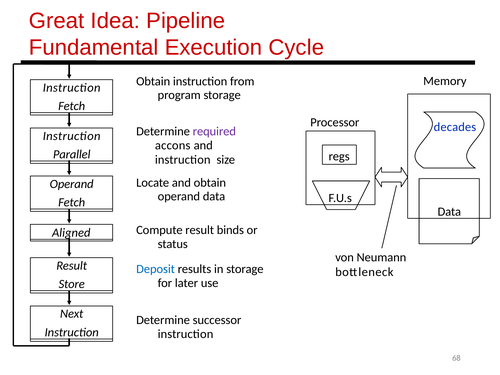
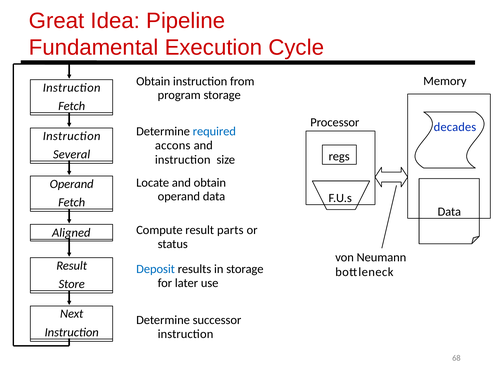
required colour: purple -> blue
Parallel: Parallel -> Several
binds: binds -> parts
